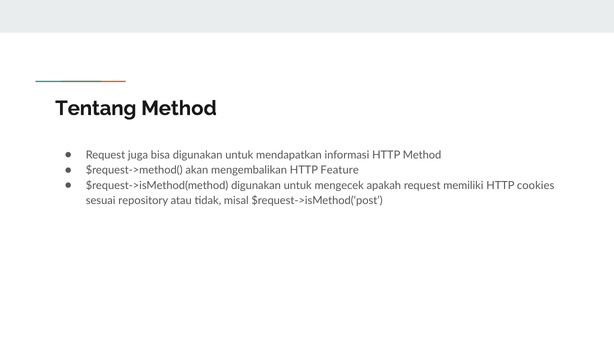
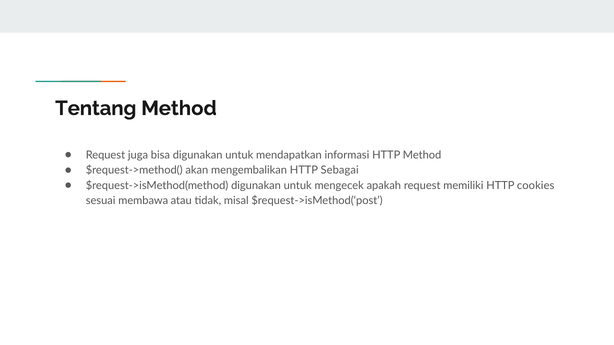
Feature: Feature -> Sebagai
repository: repository -> membawa
